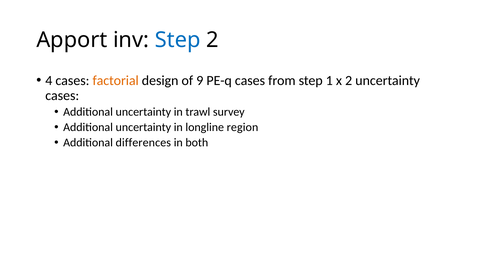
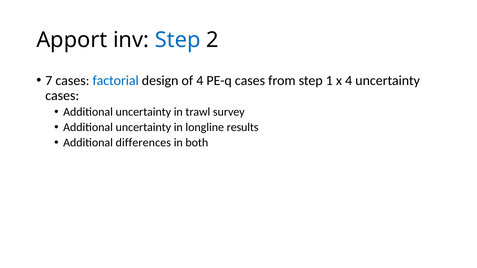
4: 4 -> 7
factorial colour: orange -> blue
of 9: 9 -> 4
x 2: 2 -> 4
region: region -> results
